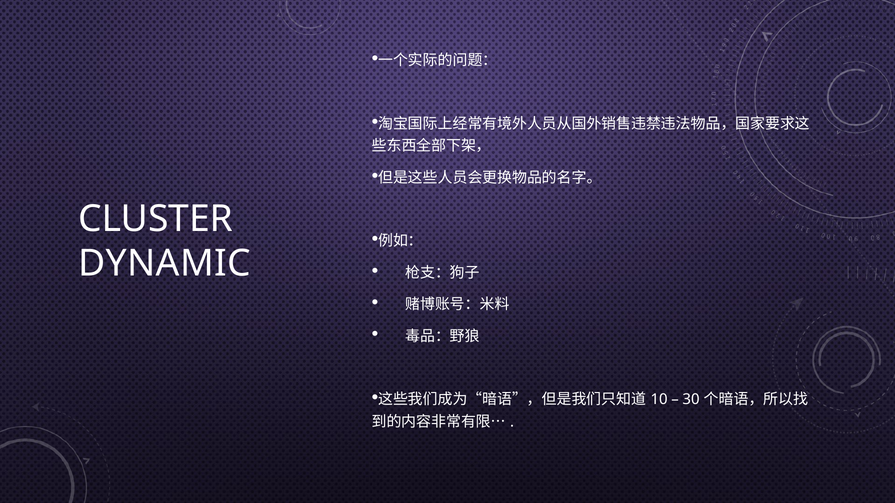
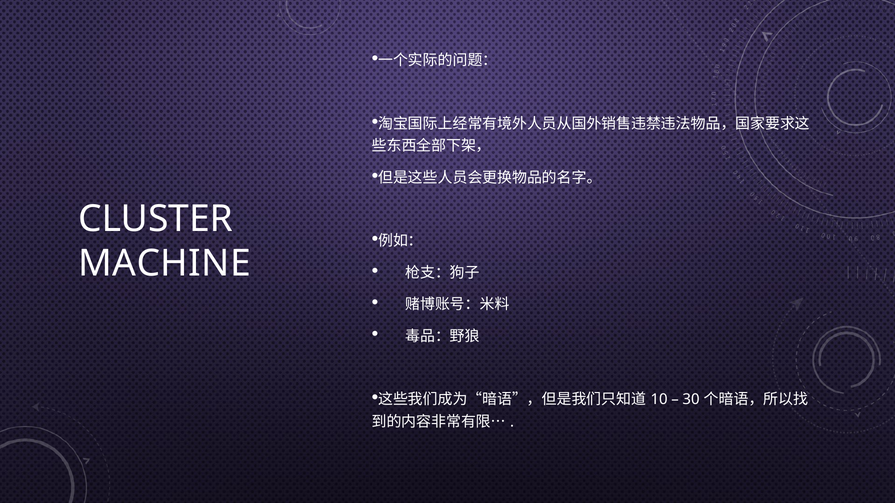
DYNAMIC: DYNAMIC -> MACHINE
